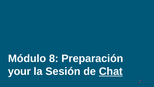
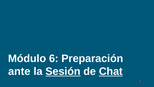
8: 8 -> 6
your: your -> ante
Sesión underline: none -> present
